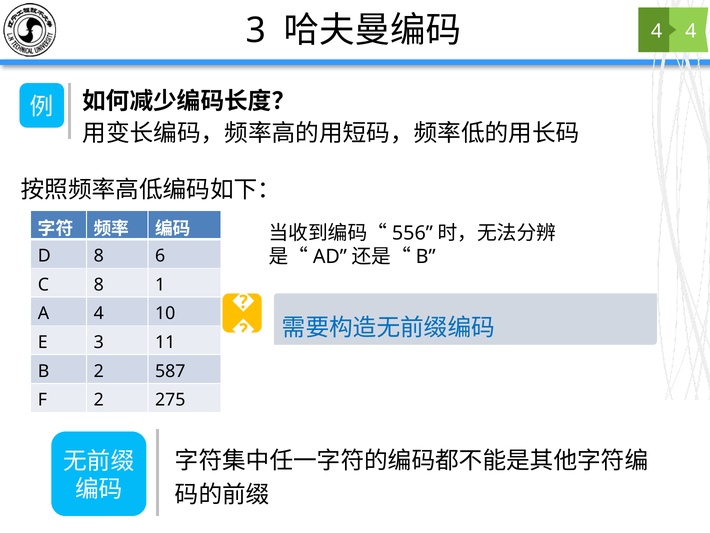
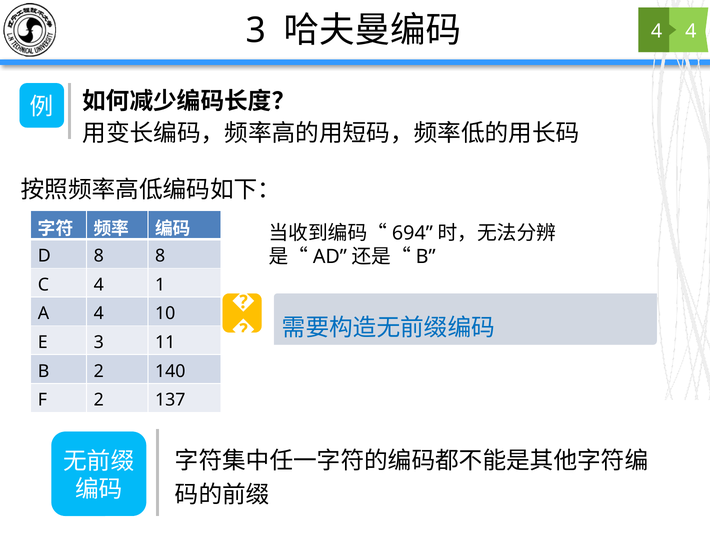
556: 556 -> 694
8 6: 6 -> 8
C 8: 8 -> 4
587: 587 -> 140
275: 275 -> 137
